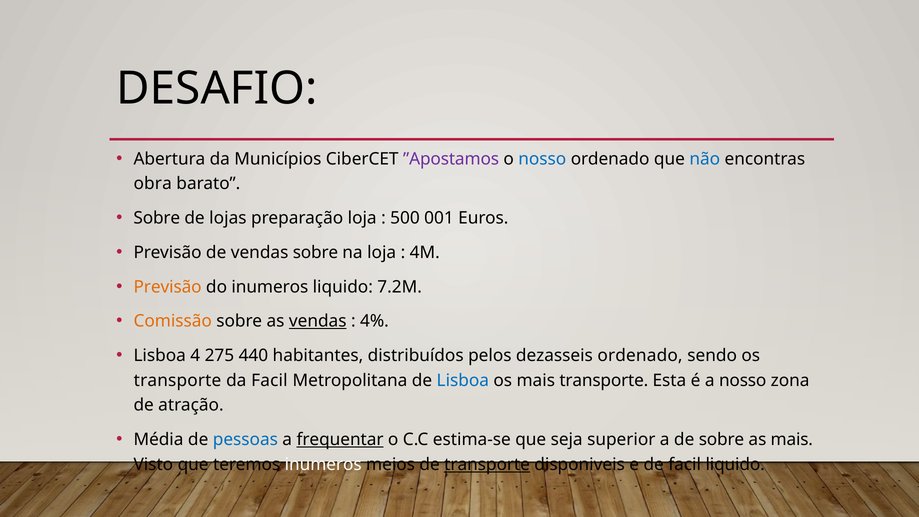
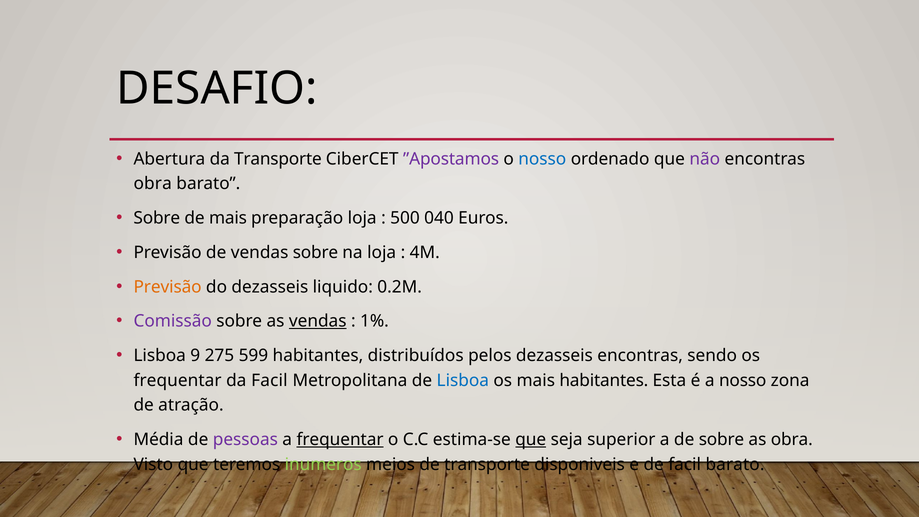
da Municípios: Municípios -> Transporte
não colour: blue -> purple
de lojas: lojas -> mais
001: 001 -> 040
do inumeros: inumeros -> dezasseis
7.2M: 7.2M -> 0.2M
Comissão colour: orange -> purple
4%: 4% -> 1%
4: 4 -> 9
440: 440 -> 599
dezasseis ordenado: ordenado -> encontras
transporte at (178, 380): transporte -> frequentar
mais transporte: transporte -> habitantes
pessoas colour: blue -> purple
que at (531, 440) underline: none -> present
as mais: mais -> obra
inumeros at (323, 464) colour: white -> light green
transporte at (487, 464) underline: present -> none
facil liquido: liquido -> barato
